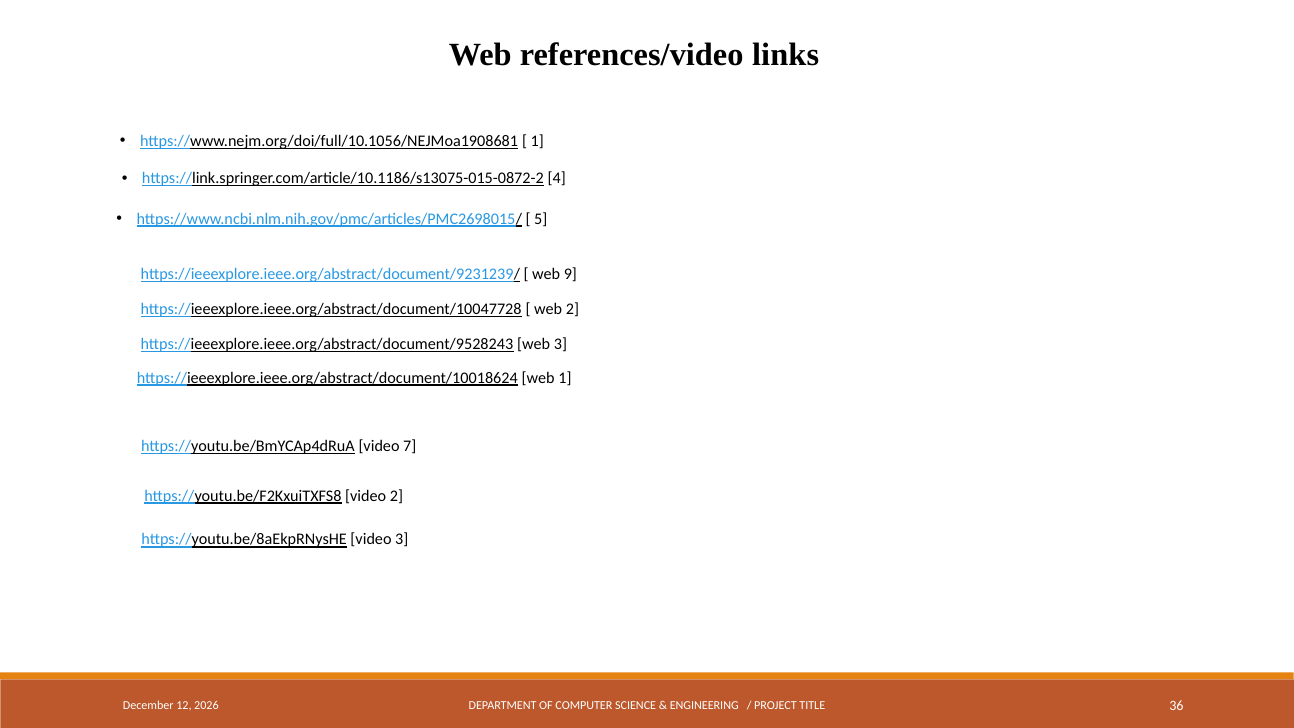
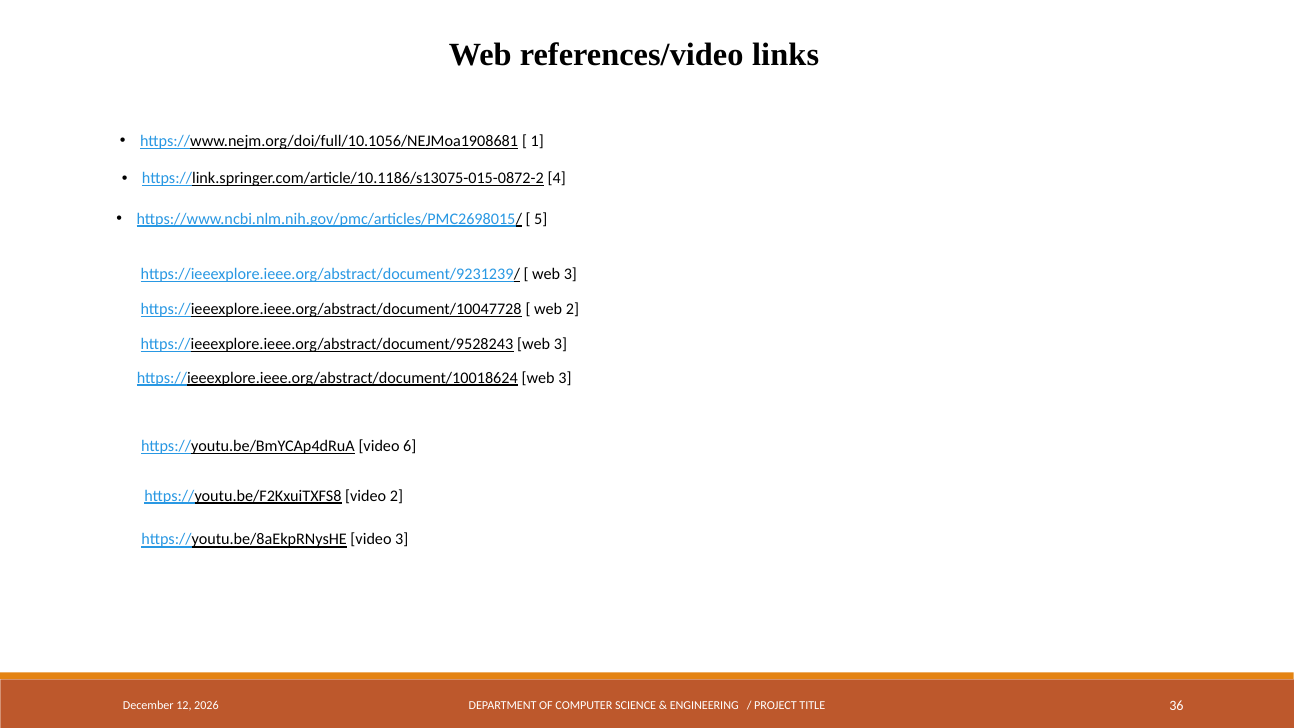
9 at (570, 274): 9 -> 3
https://ieeexplore.ieee.org/abstract/document/10018624 web 1: 1 -> 3
7: 7 -> 6
